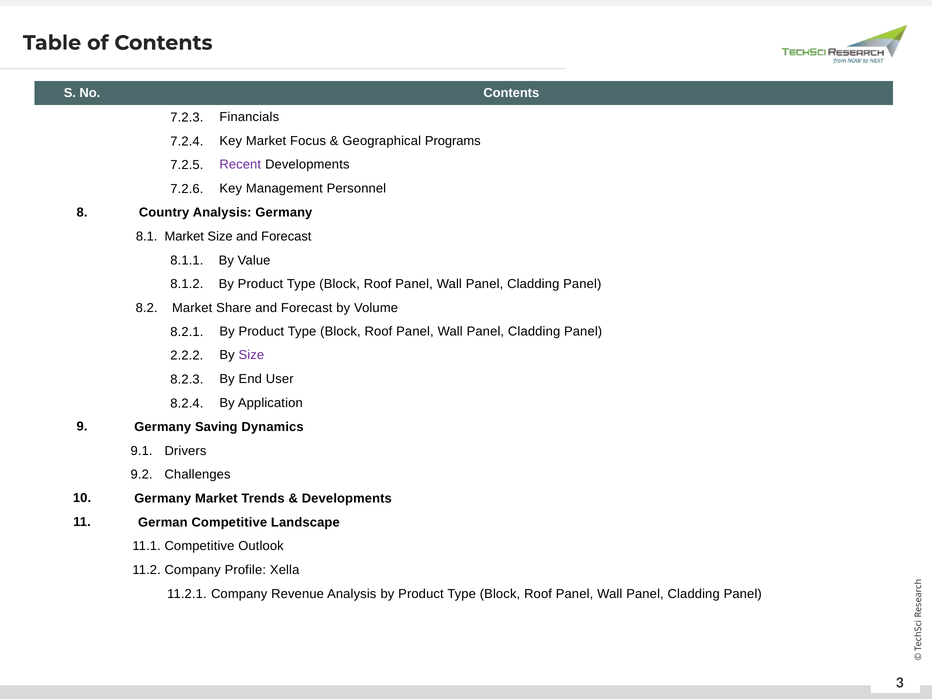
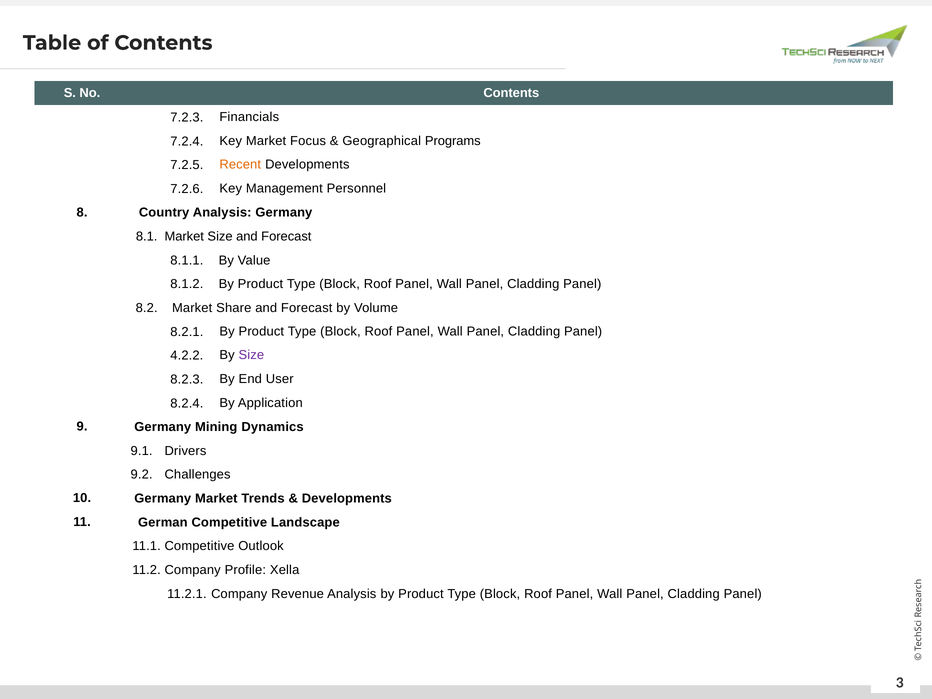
Recent colour: purple -> orange
2.2.2: 2.2.2 -> 4.2.2
Saving: Saving -> Mining
